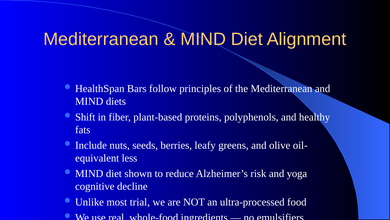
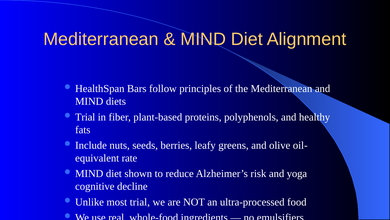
Shift at (85, 117): Shift -> Trial
less: less -> rate
